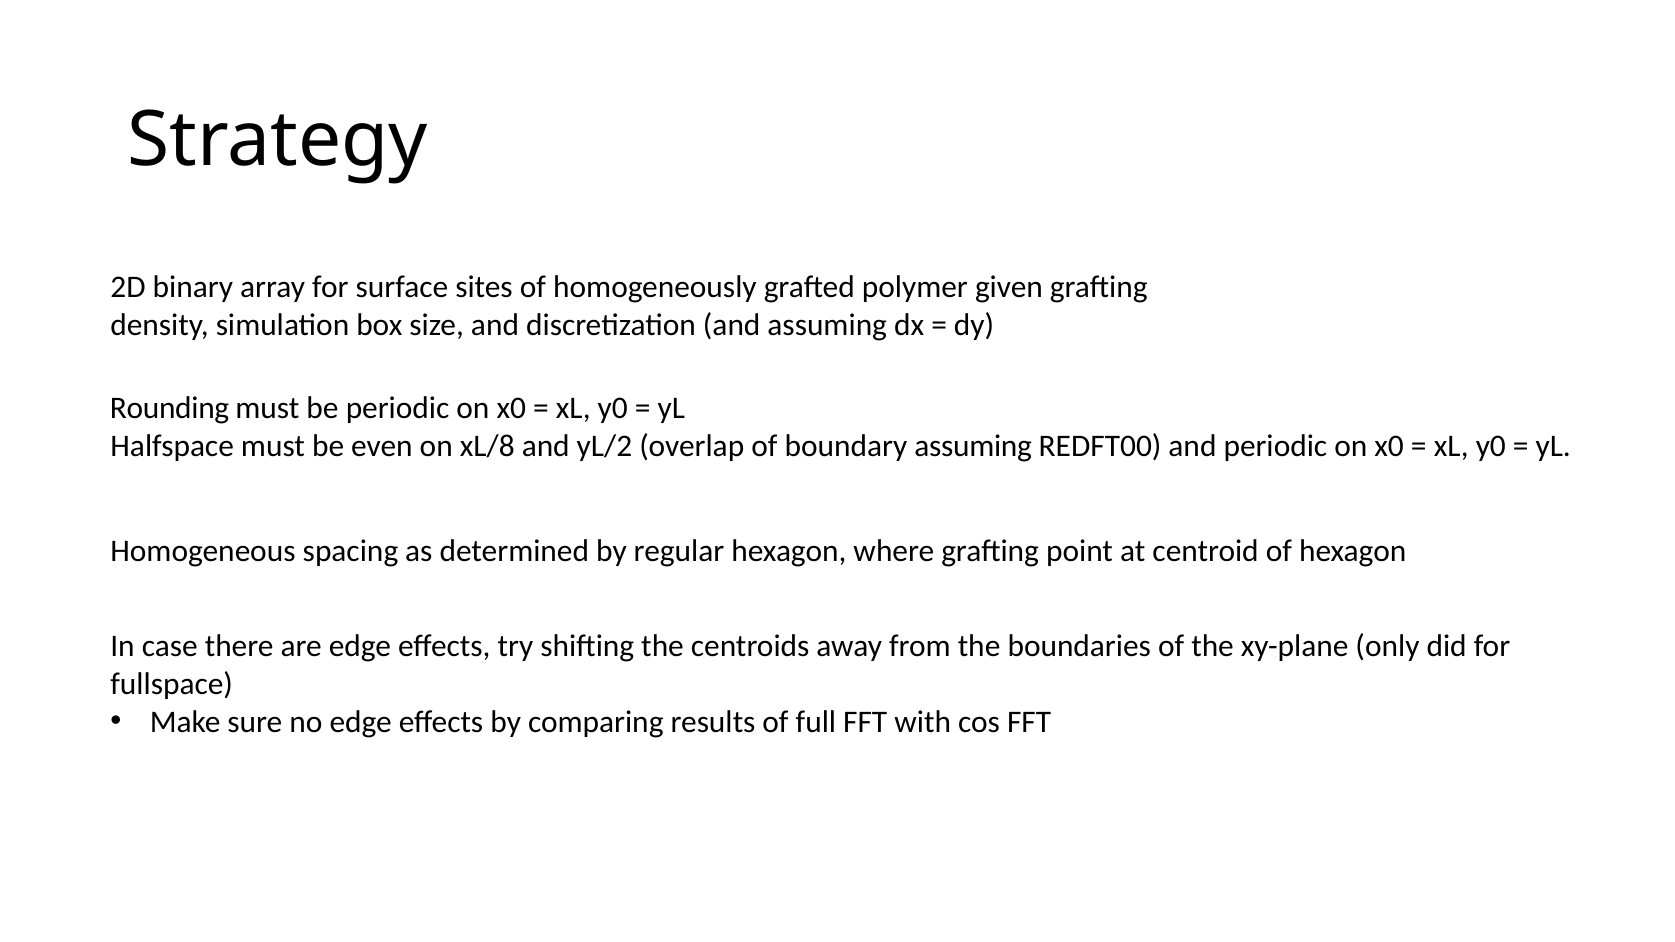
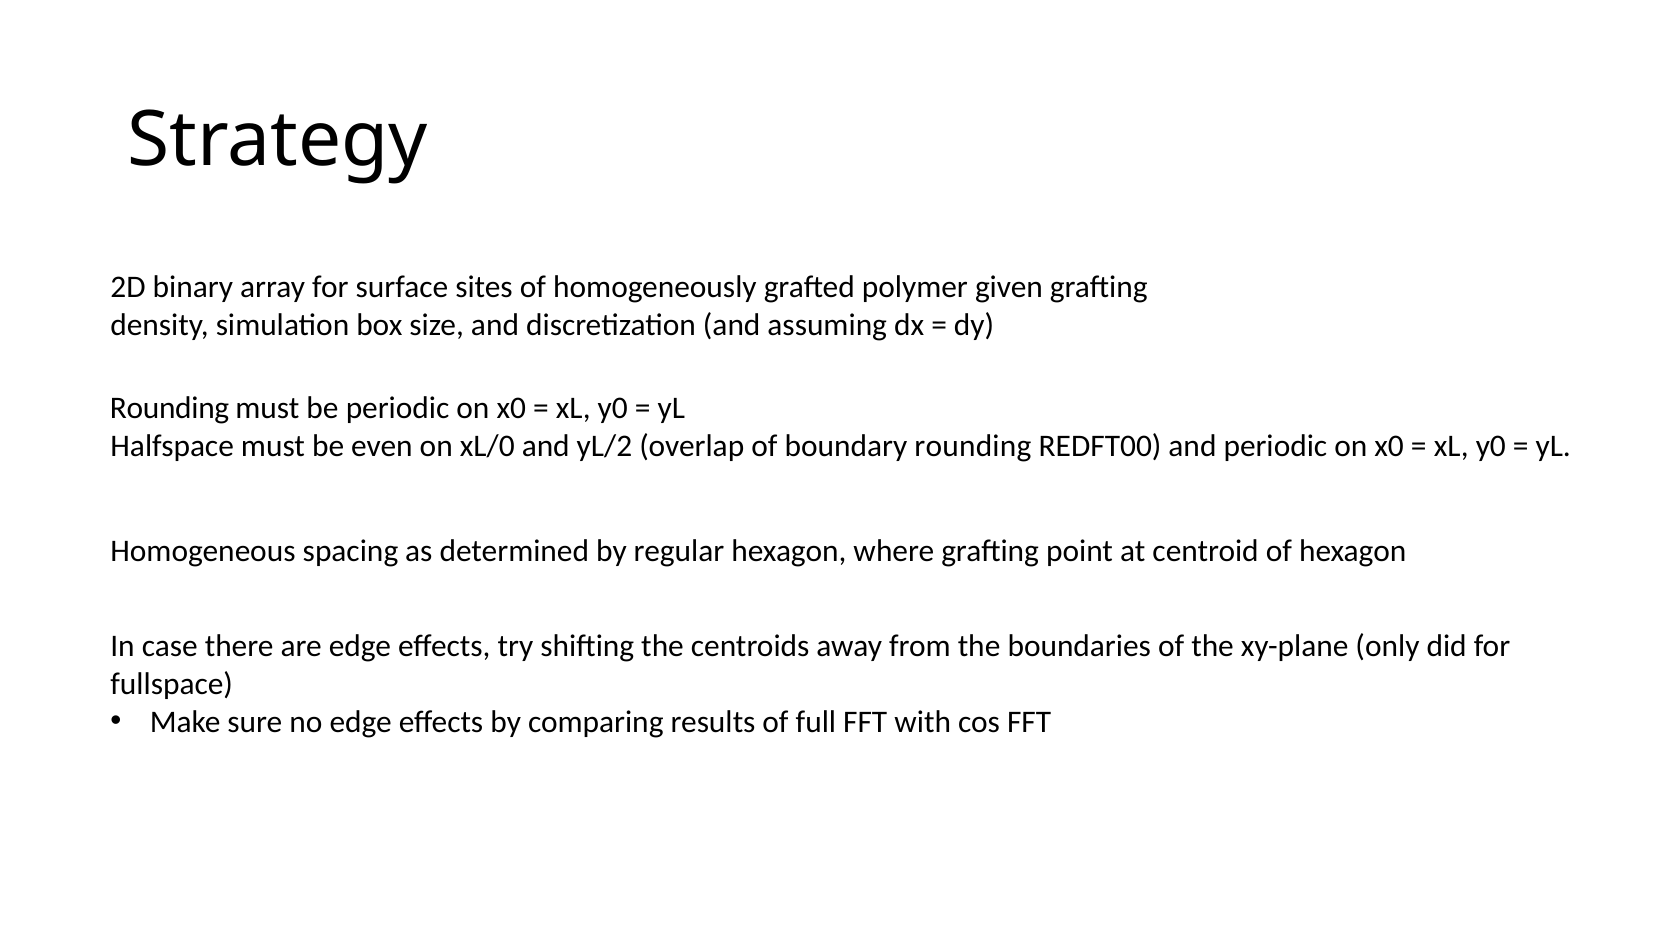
xL/8: xL/8 -> xL/0
boundary assuming: assuming -> rounding
